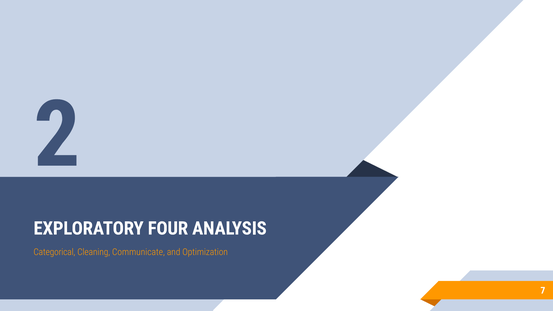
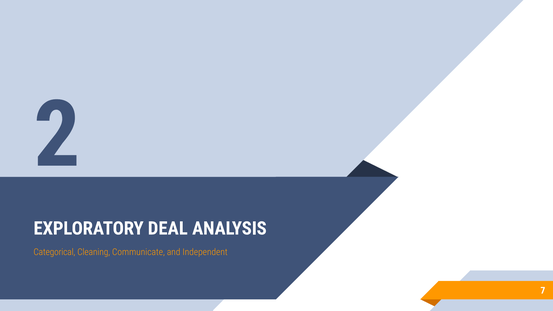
FOUR: FOUR -> DEAL
Optimization: Optimization -> Independent
